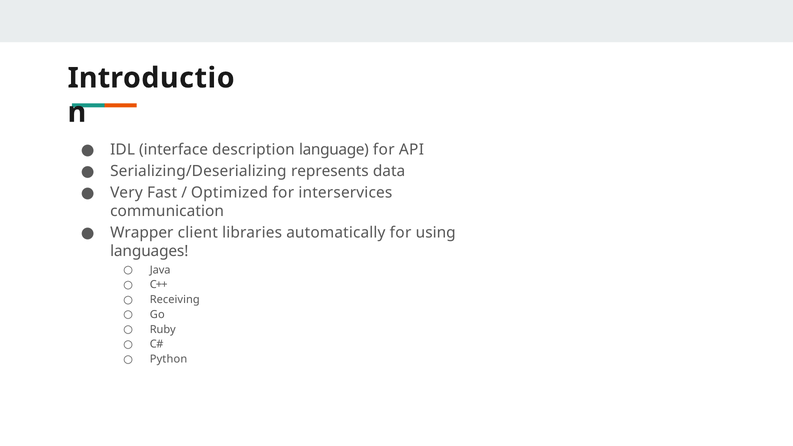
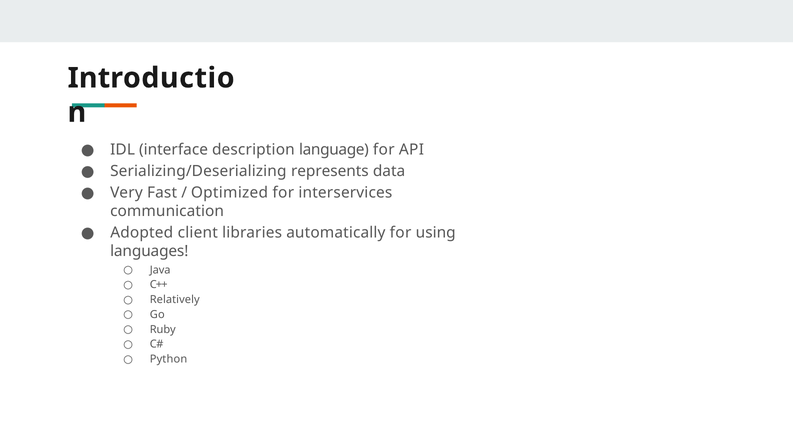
Wrapper: Wrapper -> Adopted
Receiving: Receiving -> Relatively
